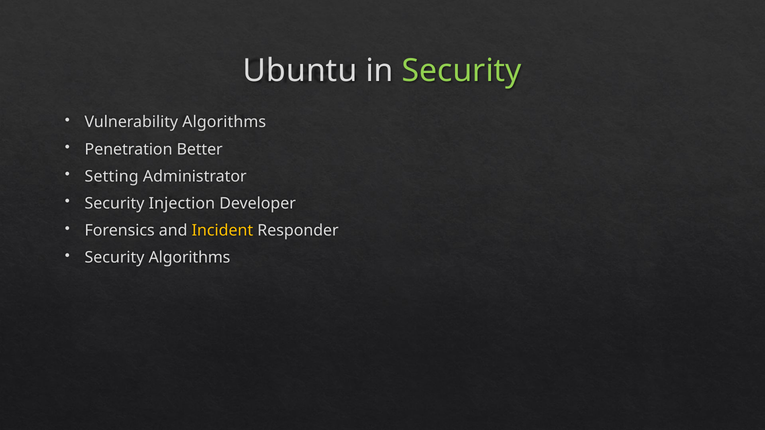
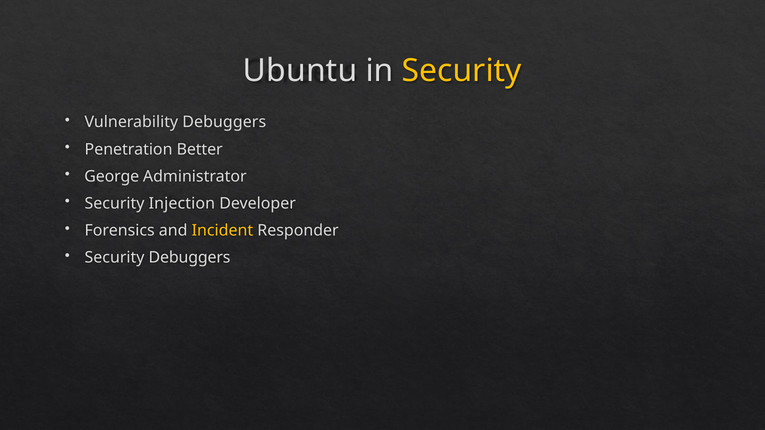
Security at (462, 71) colour: light green -> yellow
Vulnerability Algorithms: Algorithms -> Debuggers
Setting: Setting -> George
Security Algorithms: Algorithms -> Debuggers
